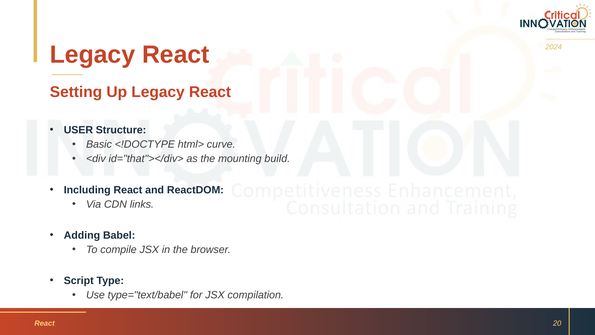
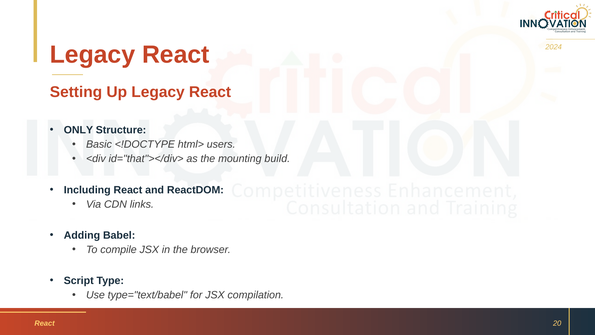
USER: USER -> ONLY
curve: curve -> users
